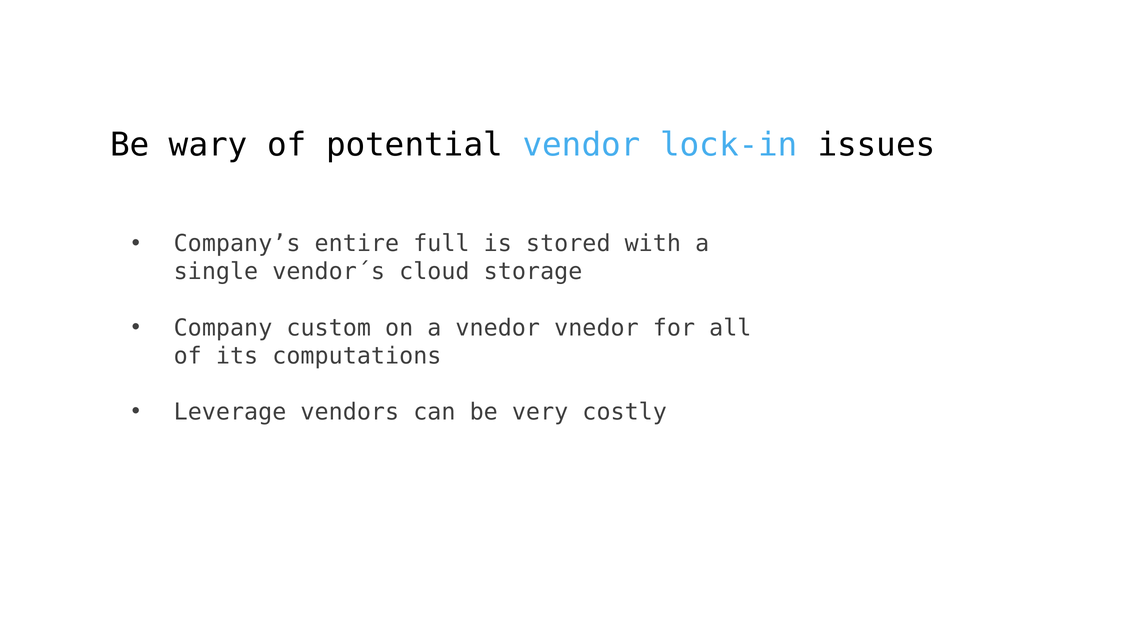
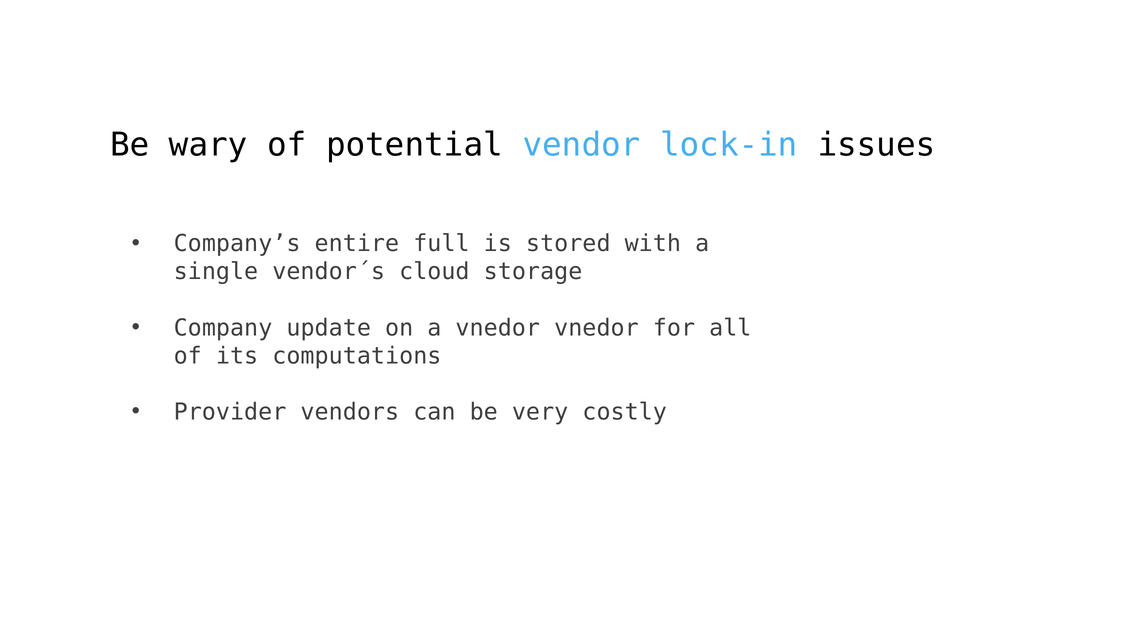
custom: custom -> update
Leverage: Leverage -> Provider
